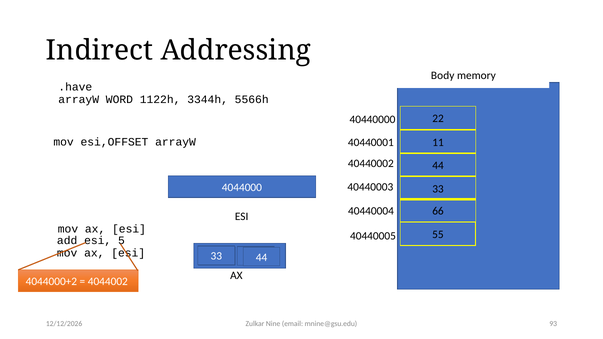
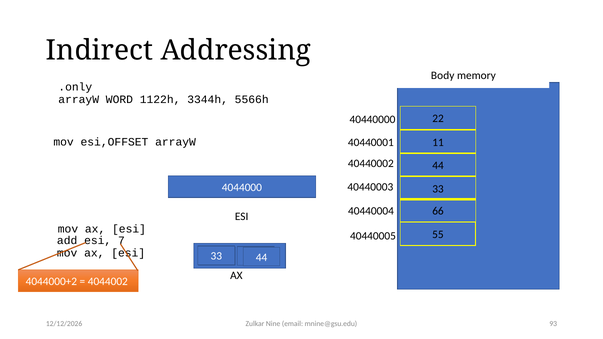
.have: .have -> .only
5: 5 -> 7
